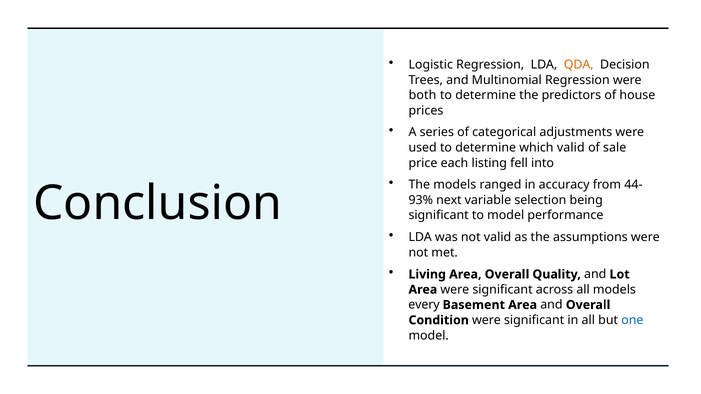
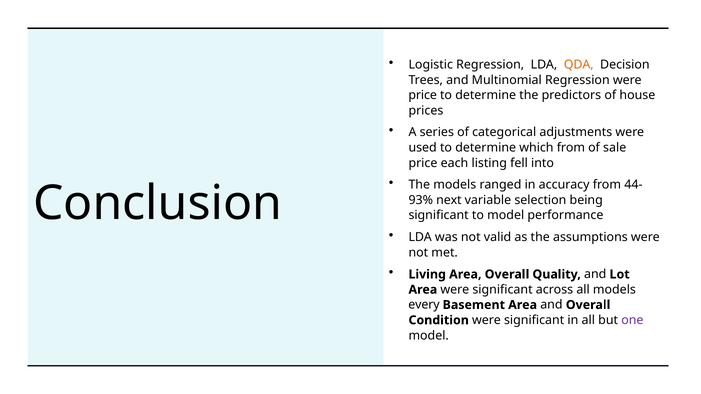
both at (423, 95): both -> price
which valid: valid -> from
one colour: blue -> purple
